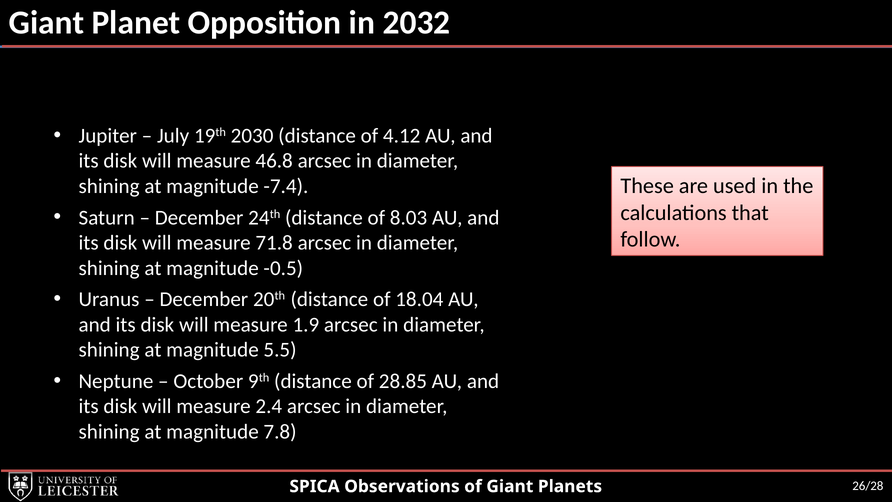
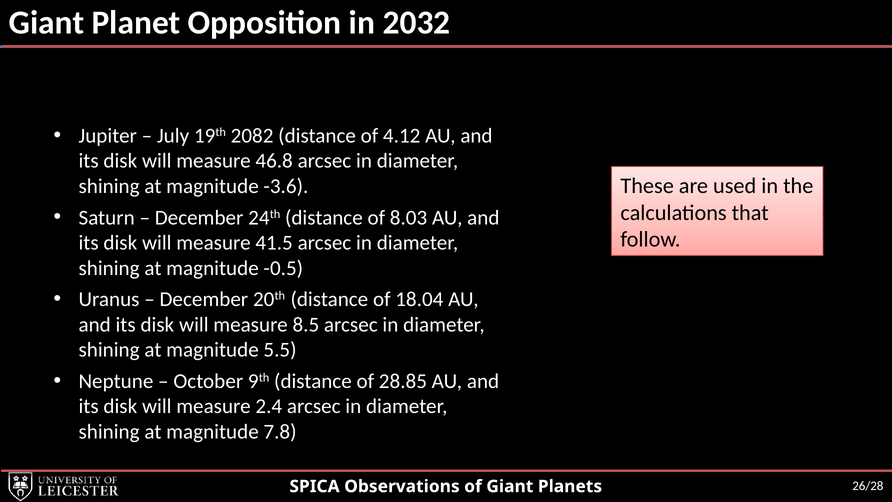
2030: 2030 -> 2082
-7.4: -7.4 -> -3.6
71.8: 71.8 -> 41.5
1.9: 1.9 -> 8.5
